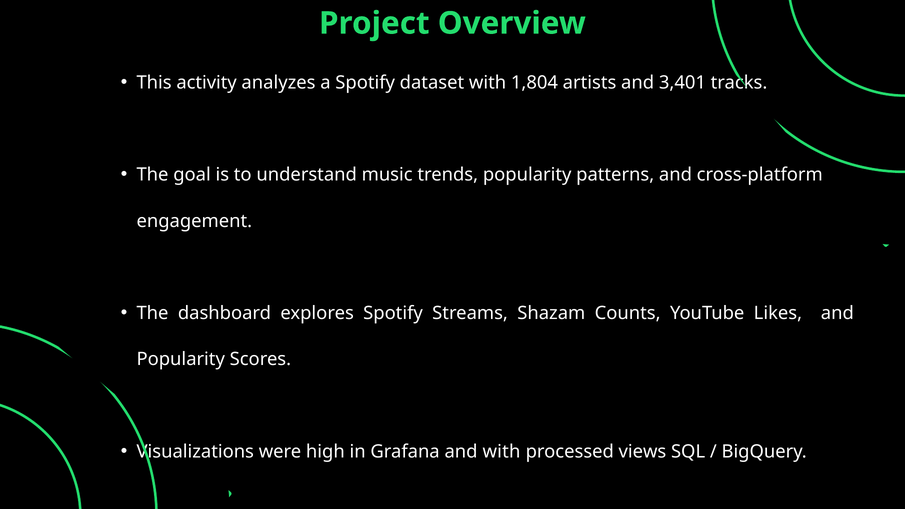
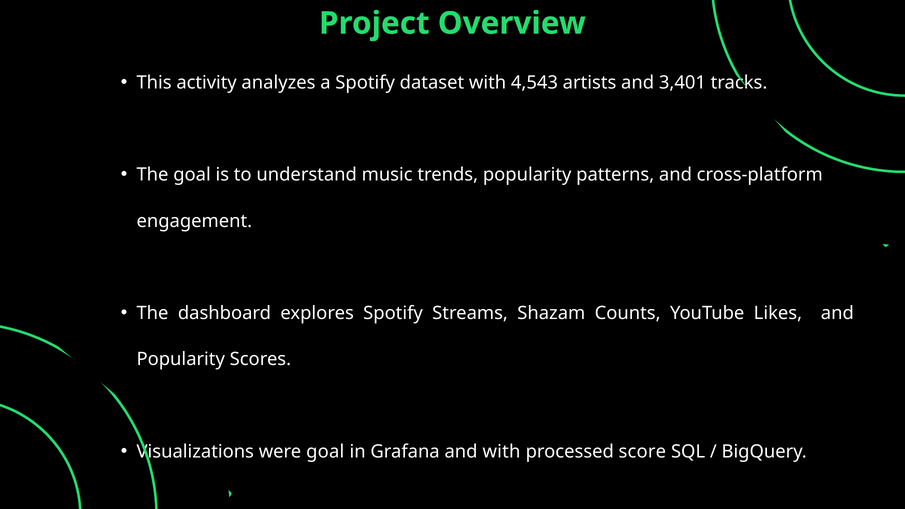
1,804: 1,804 -> 4,543
were high: high -> goal
views: views -> score
